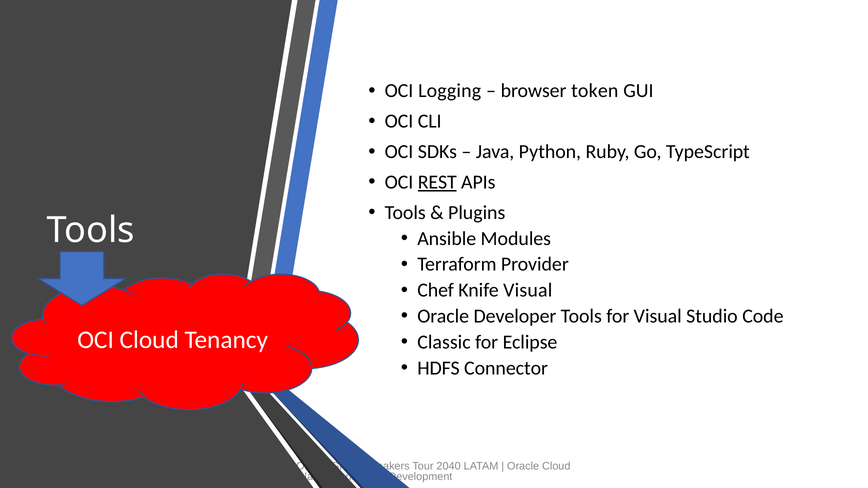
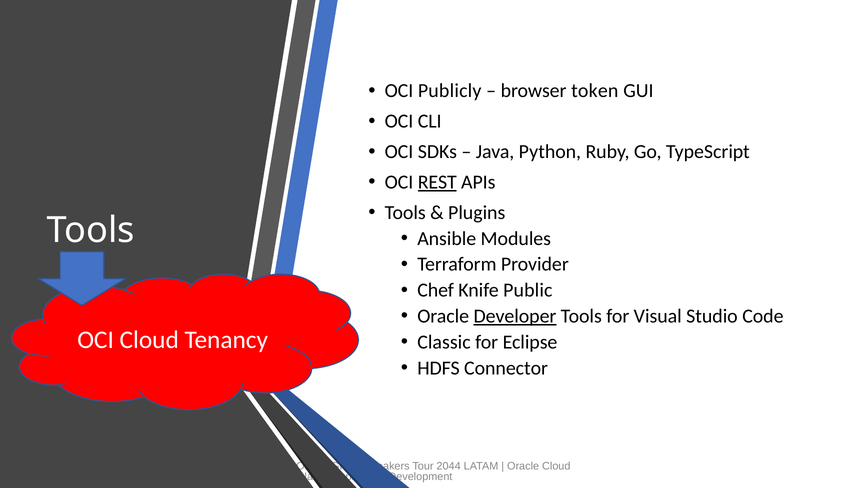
Logging: Logging -> Publicly
Knife Visual: Visual -> Public
Developer underline: none -> present
2040: 2040 -> 2044
